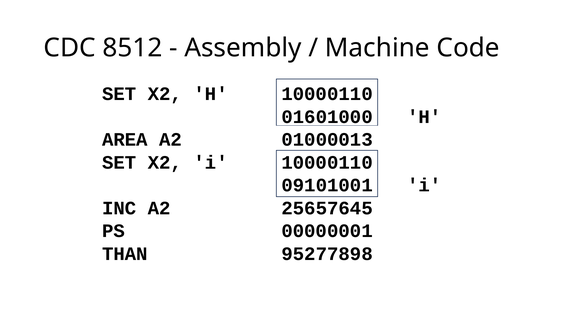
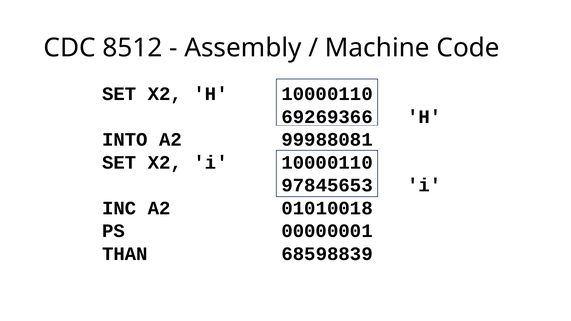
01601000: 01601000 -> 69269366
AREA: AREA -> INTO
01000013: 01000013 -> 99988081
09101001: 09101001 -> 97845653
25657645: 25657645 -> 01010018
95277898: 95277898 -> 68598839
